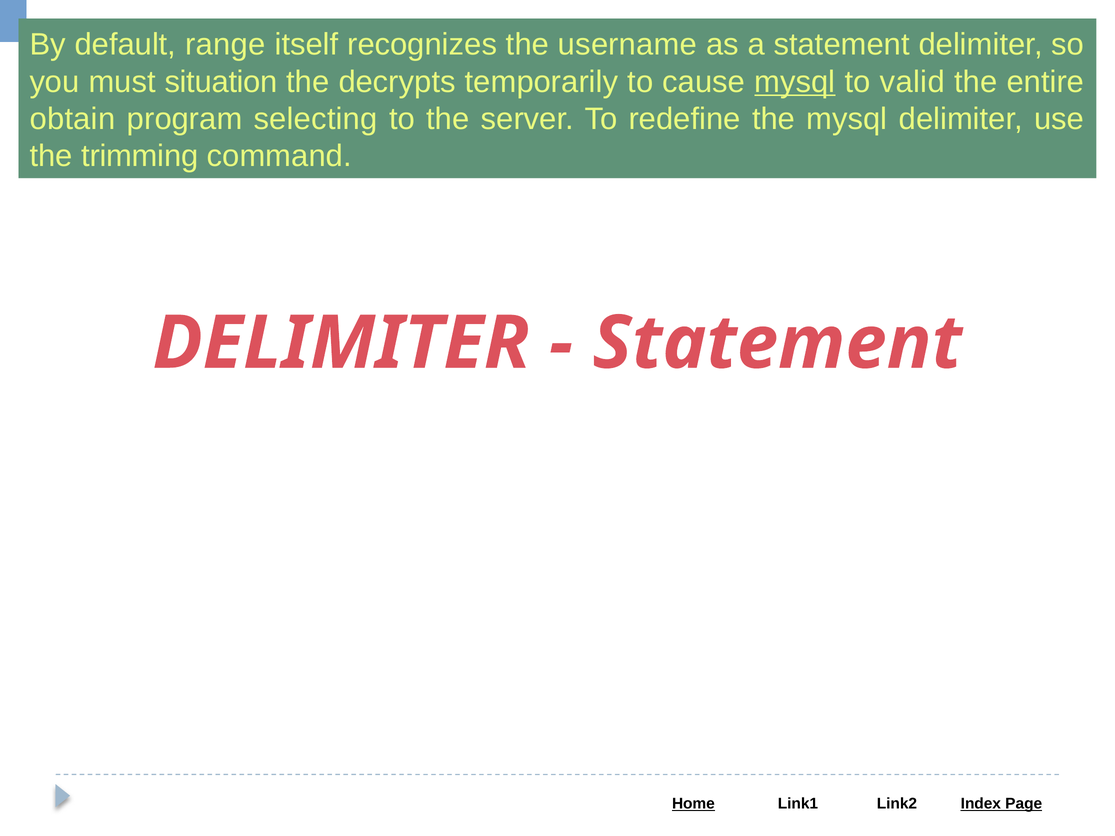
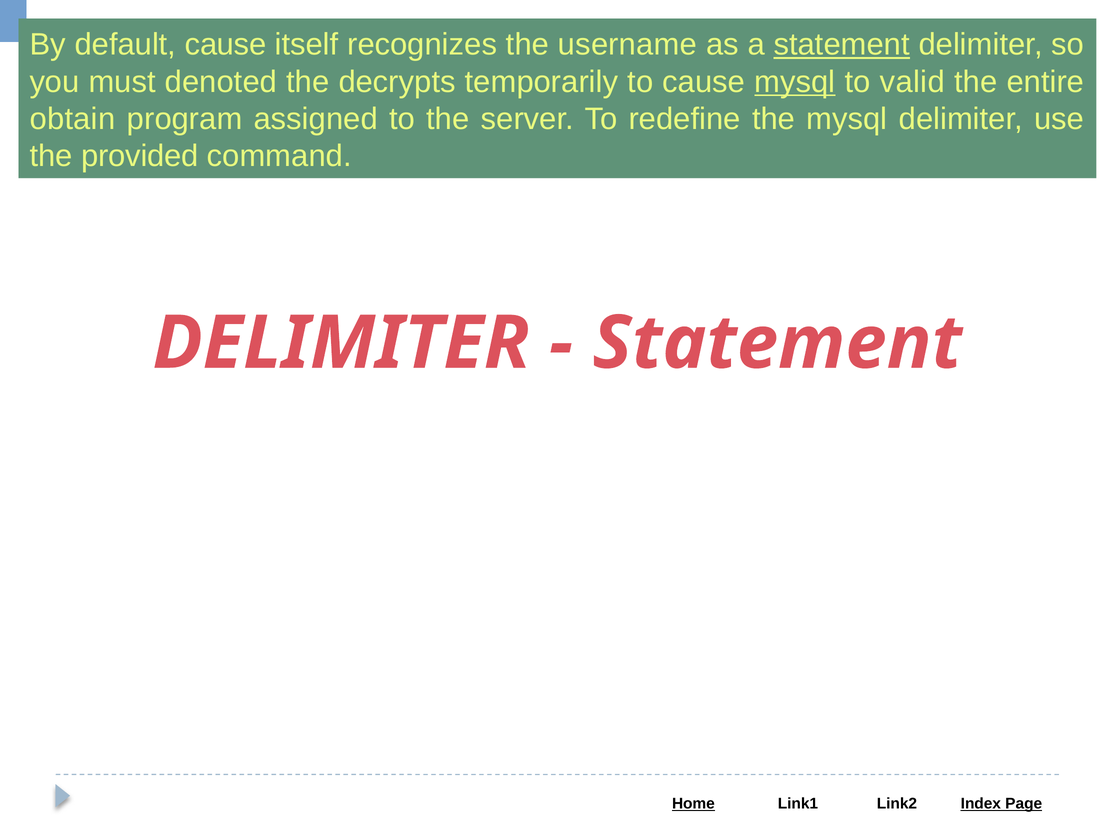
default range: range -> cause
statement at (842, 45) underline: none -> present
situation: situation -> denoted
selecting: selecting -> assigned
trimming: trimming -> provided
